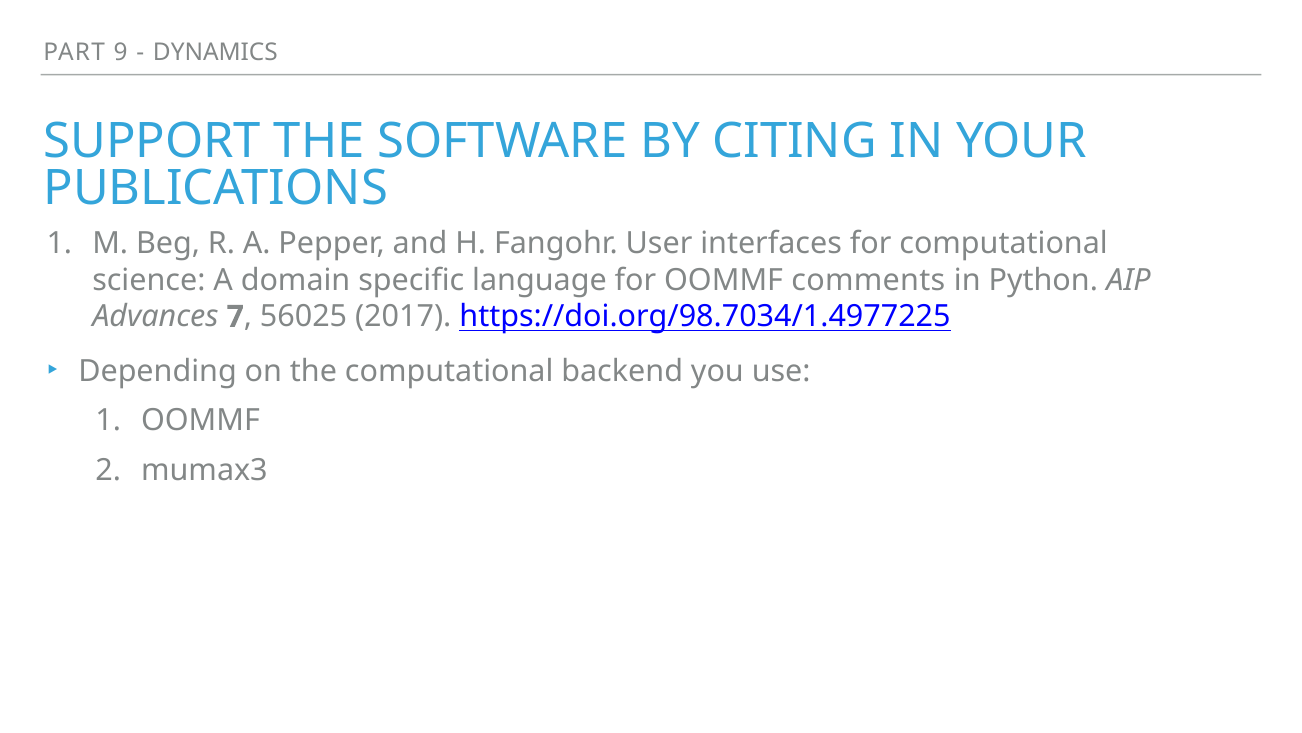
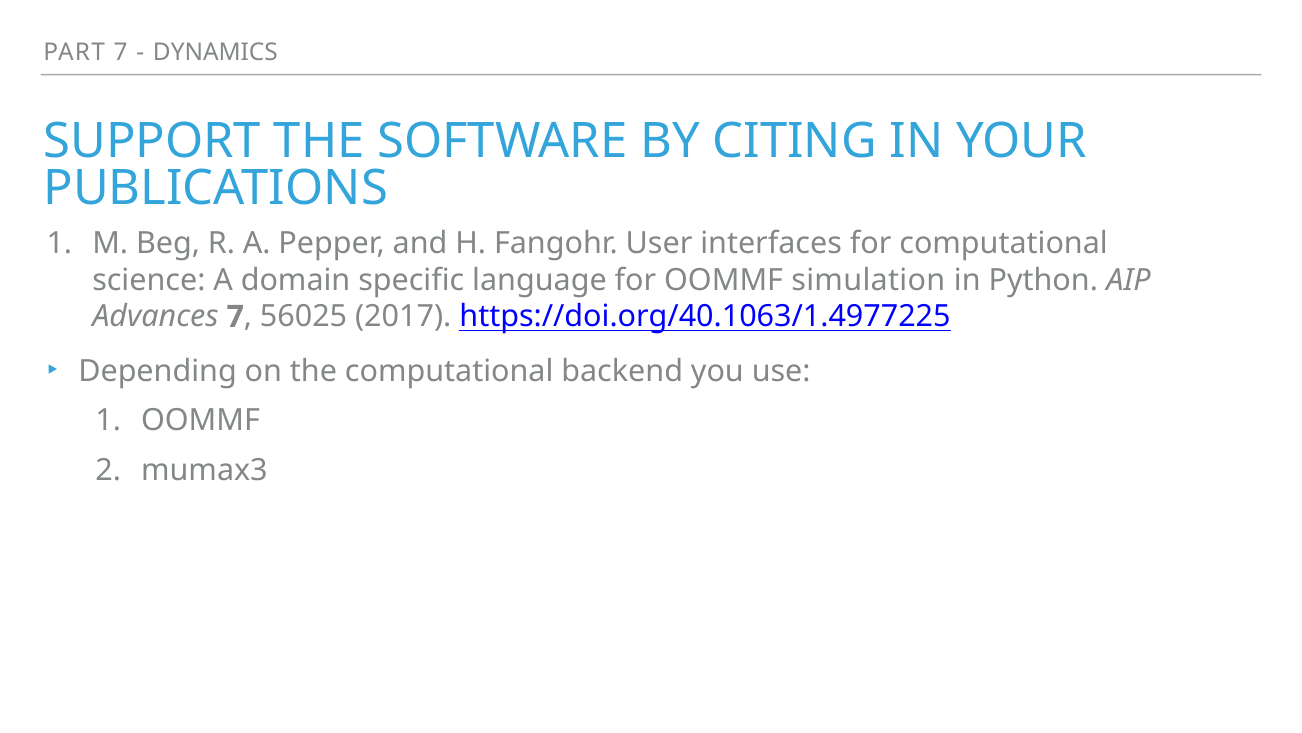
PART 9: 9 -> 7
comments: comments -> simulation
https://doi.org/98.7034/1.4977225: https://doi.org/98.7034/1.4977225 -> https://doi.org/40.1063/1.4977225
